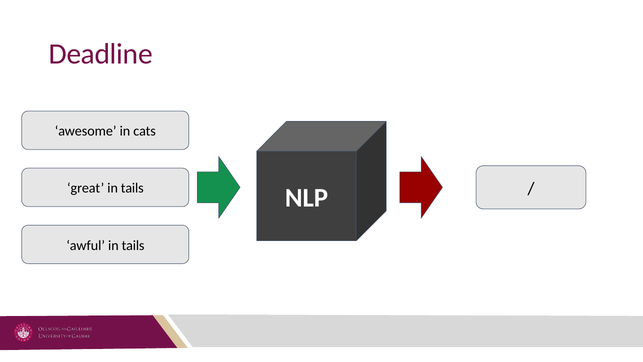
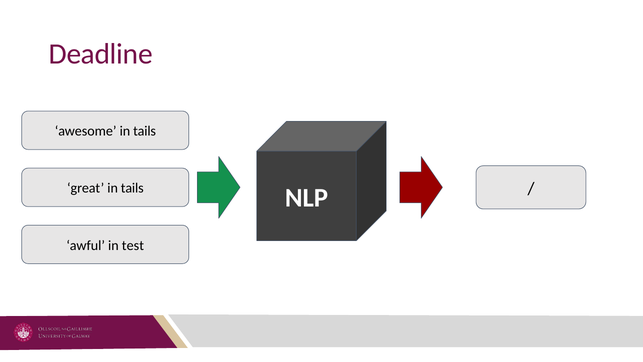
awesome in cats: cats -> tails
awful in tails: tails -> test
